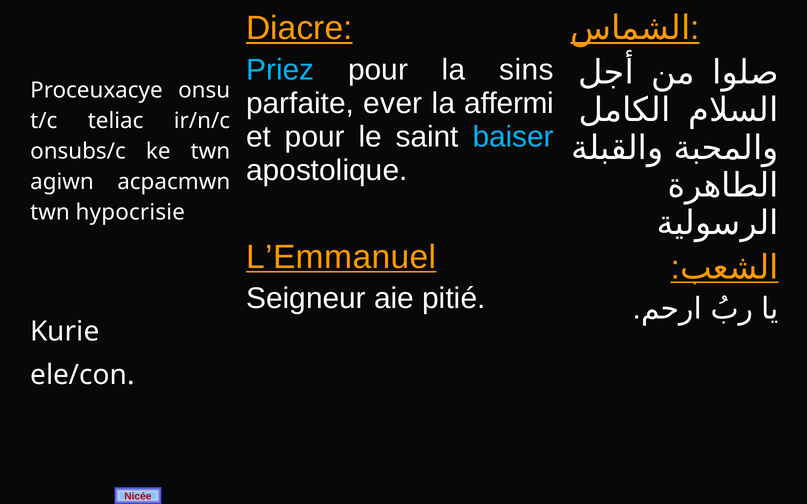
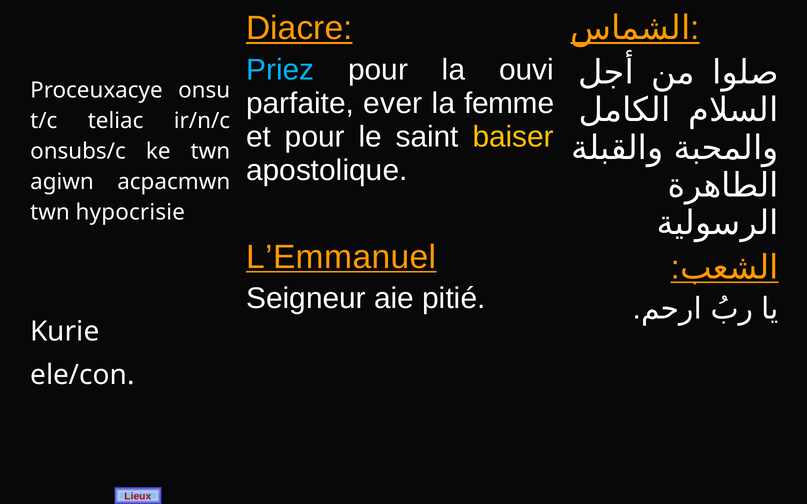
sins: sins -> ouvi
affermi: affermi -> femme
baiser colour: light blue -> yellow
Nicée: Nicée -> Lieux
